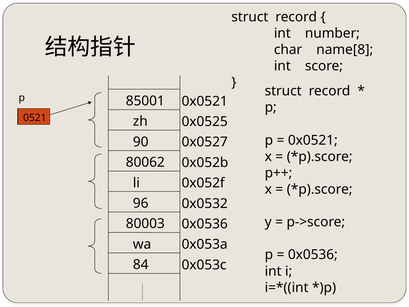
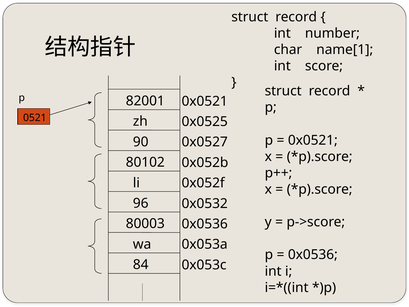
name[8: name[8 -> name[1
85001: 85001 -> 82001
80062: 80062 -> 80102
